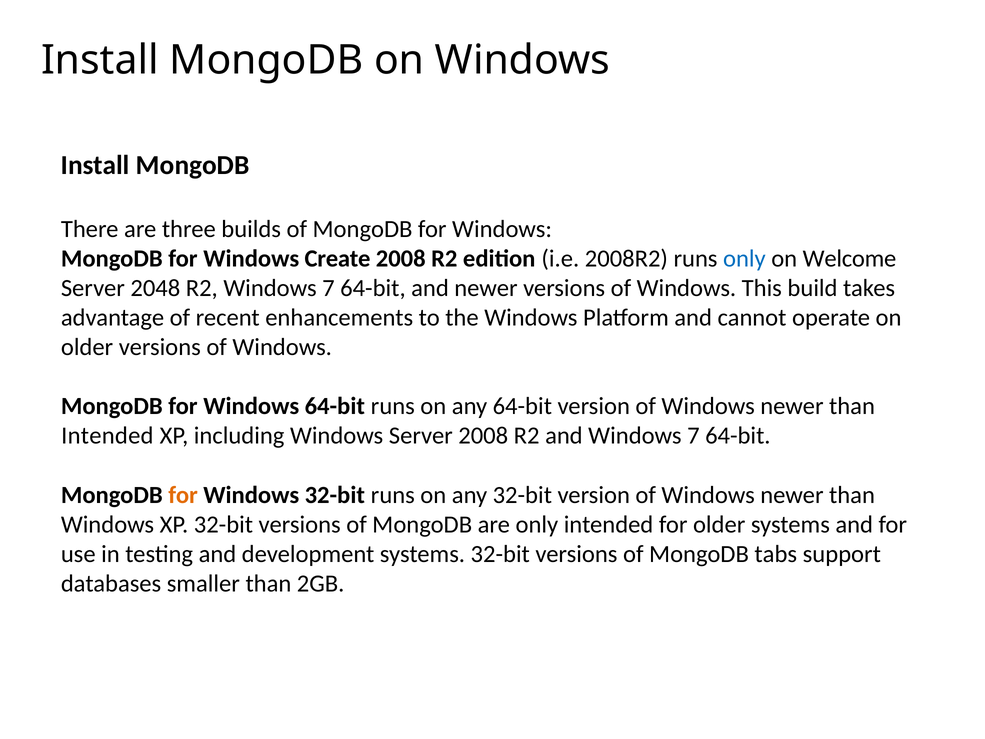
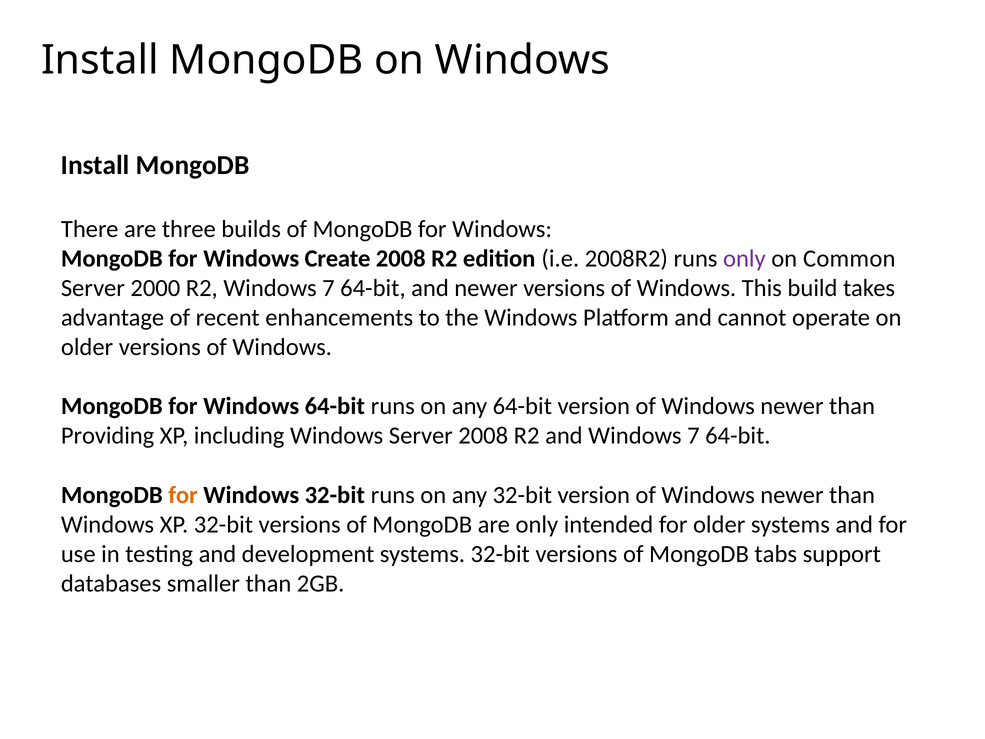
only at (744, 258) colour: blue -> purple
Welcome: Welcome -> Common
2048: 2048 -> 2000
Intended at (107, 436): Intended -> Providing
